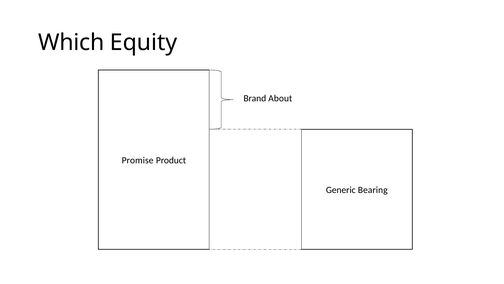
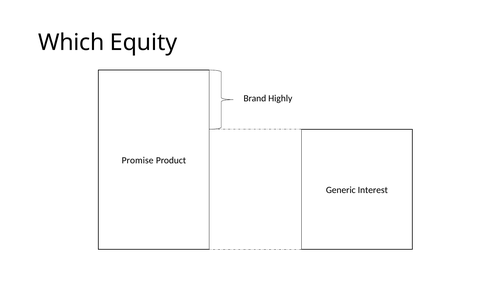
About: About -> Highly
Bearing: Bearing -> Interest
